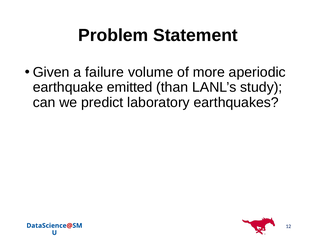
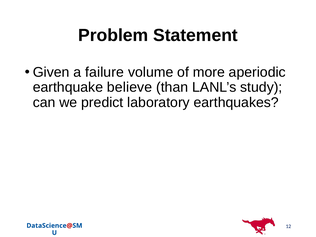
emitted: emitted -> believe
